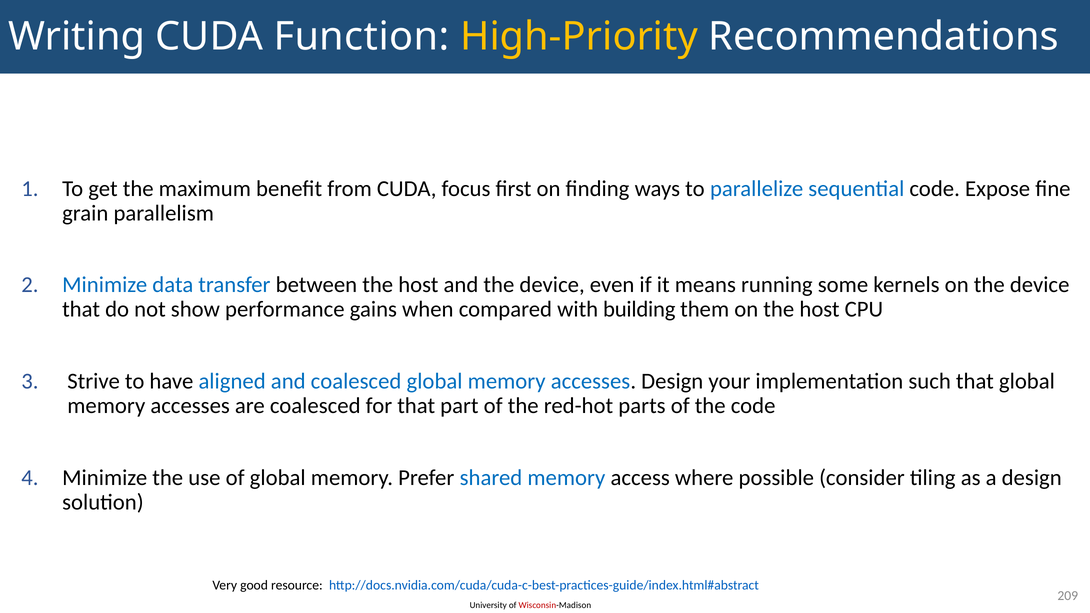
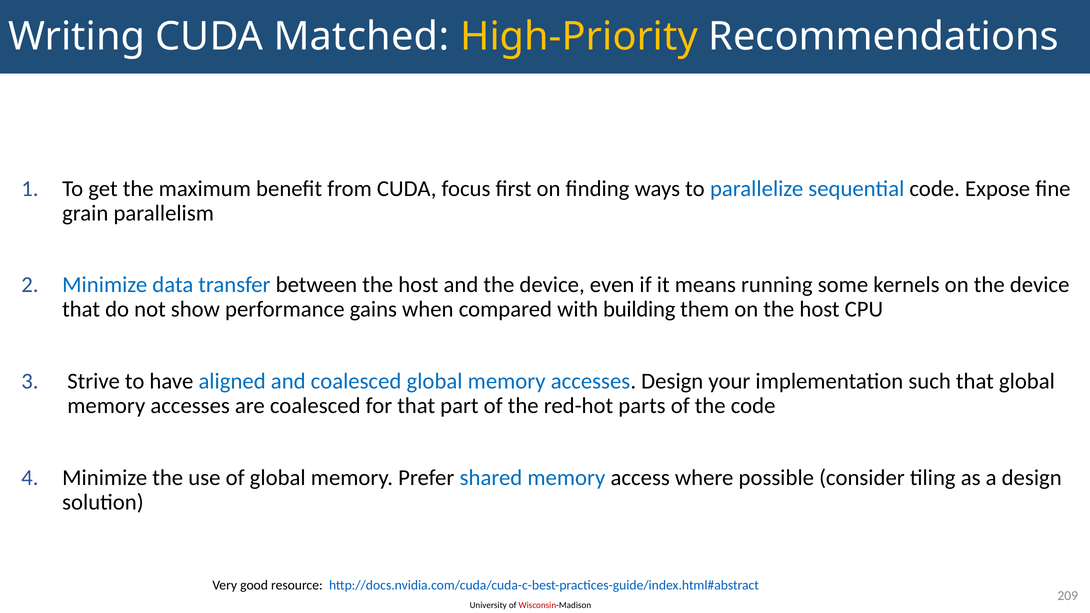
Function: Function -> Matched
